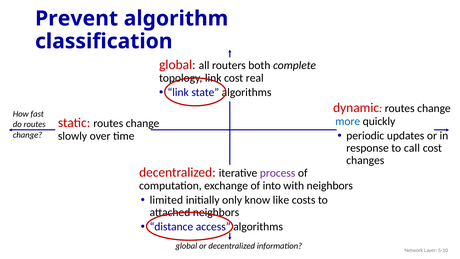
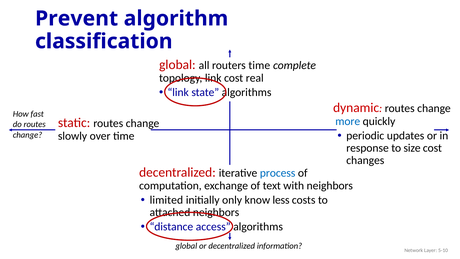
routers both: both -> time
call: call -> size
process colour: purple -> blue
into: into -> text
like: like -> less
